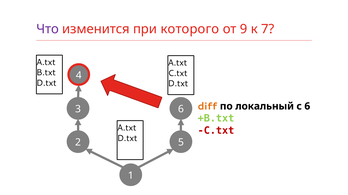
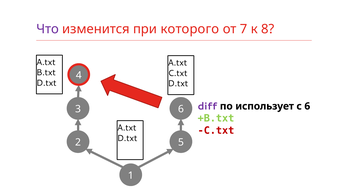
9: 9 -> 7
7: 7 -> 8
diff colour: orange -> purple
локальный: локальный -> использует
